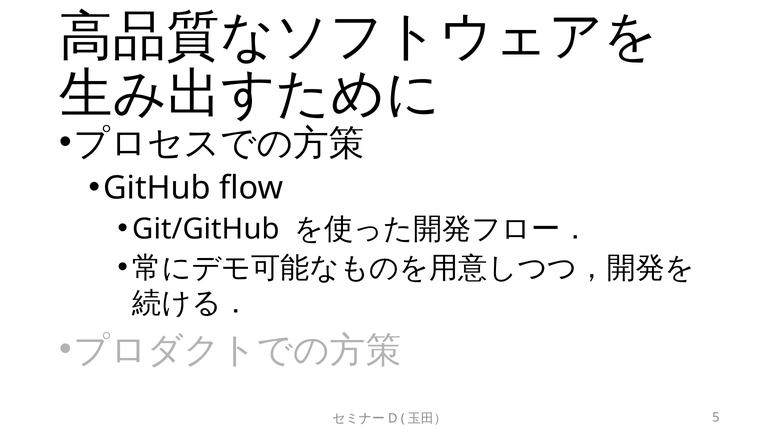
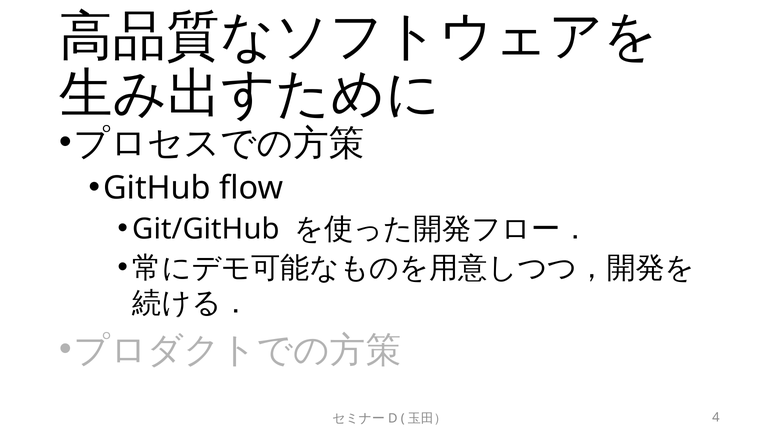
5: 5 -> 4
